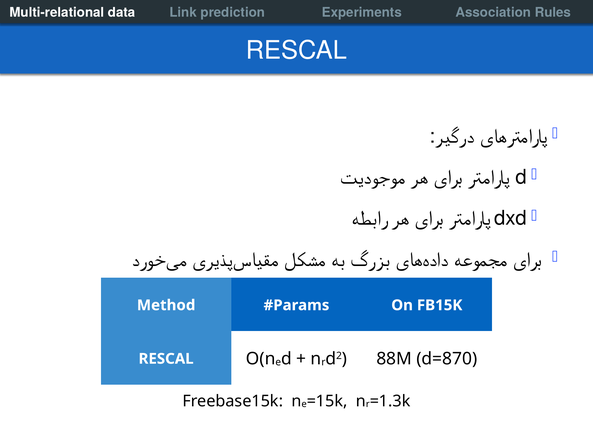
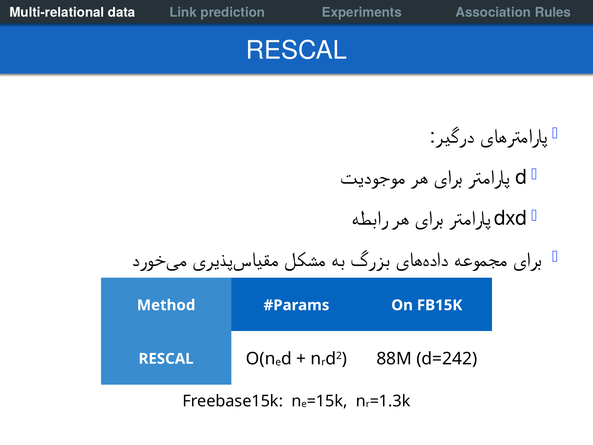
d=870: d=870 -> d=242
